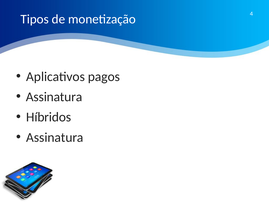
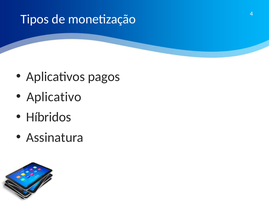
Assinatura at (54, 97): Assinatura -> Aplicativo
